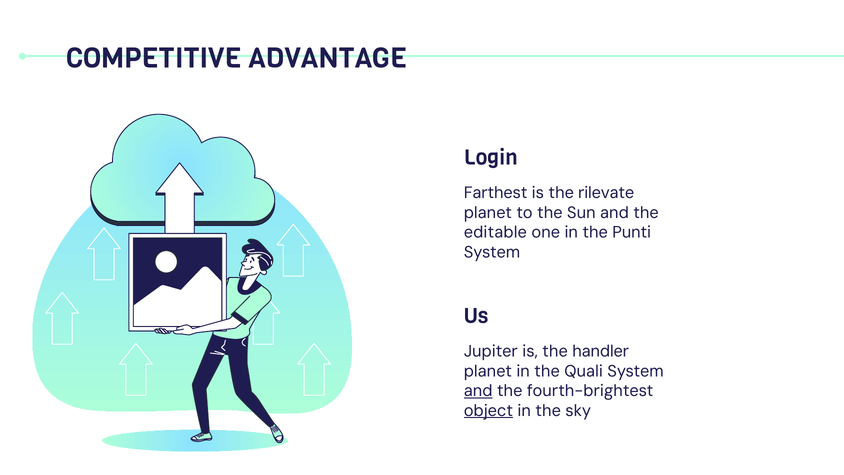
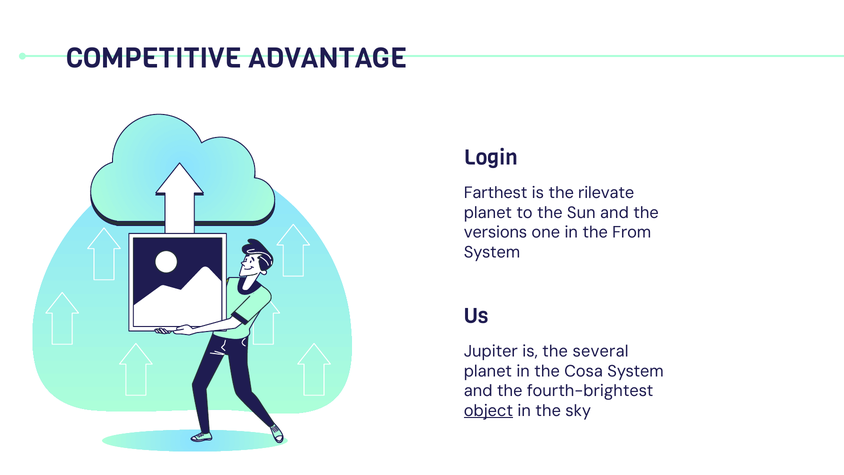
editable: editable -> versions
Punti: Punti -> From
handler: handler -> several
Quali: Quali -> Cosa
and at (478, 391) underline: present -> none
